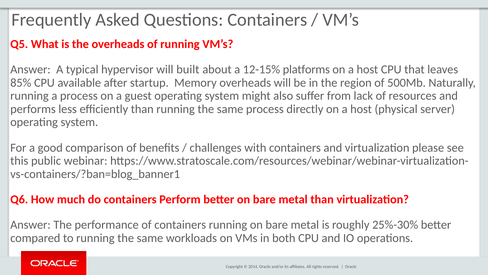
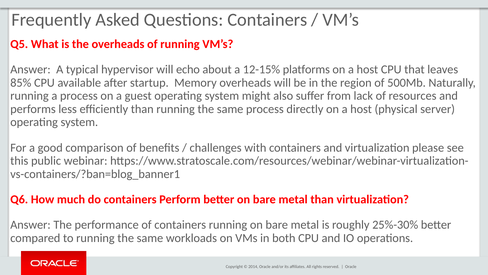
built: built -> echo
